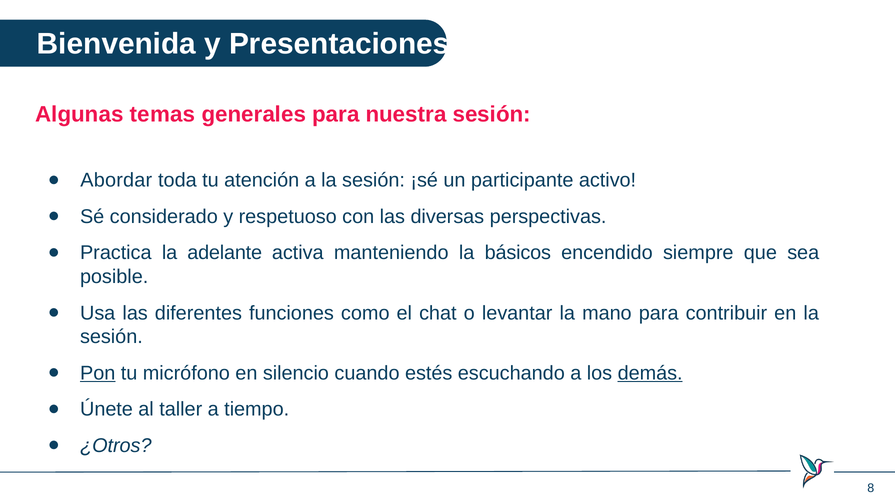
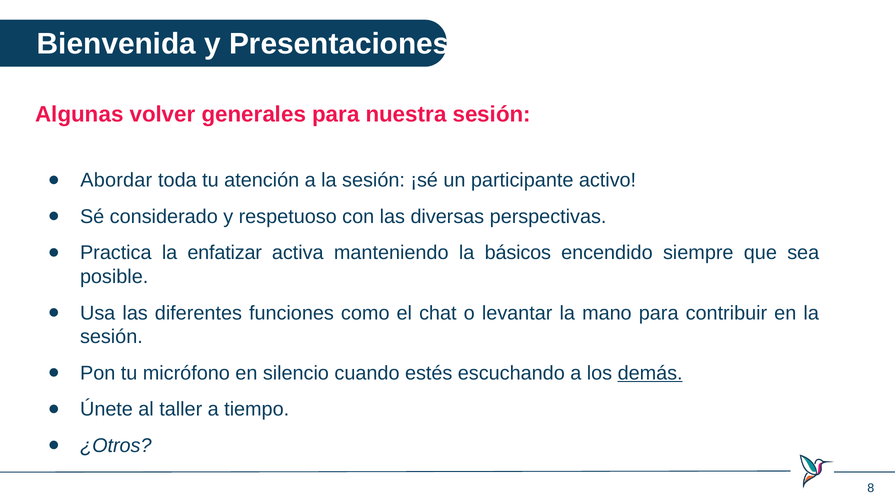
temas: temas -> volver
adelante: adelante -> enfatizar
Pon underline: present -> none
